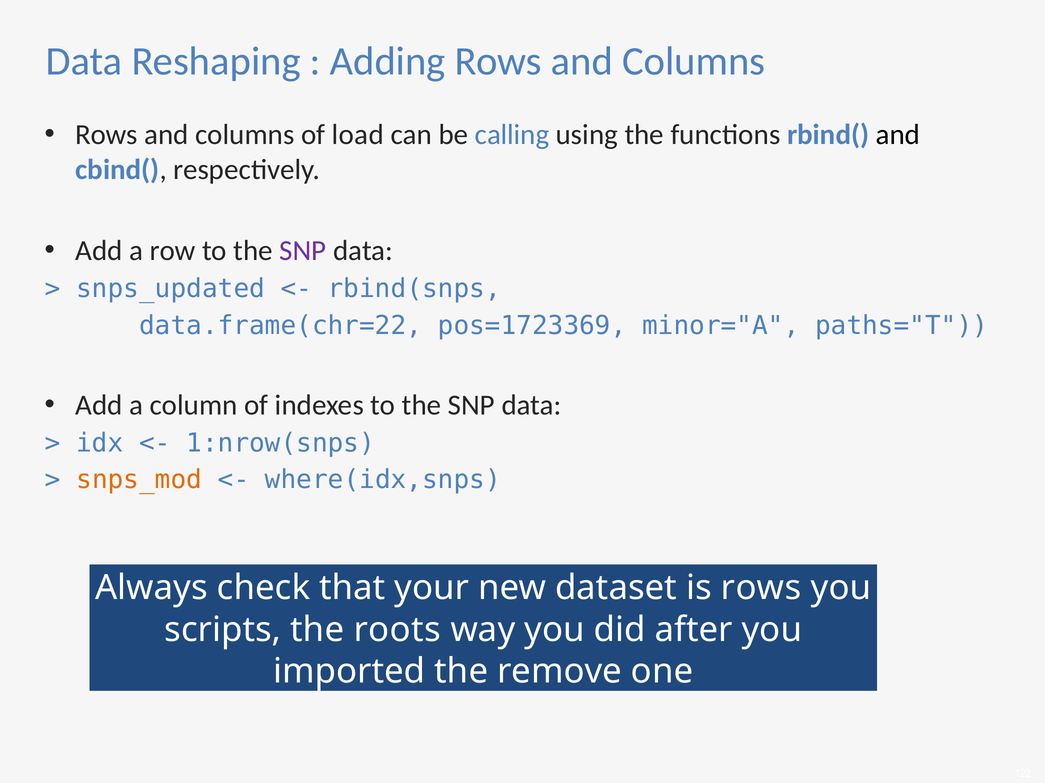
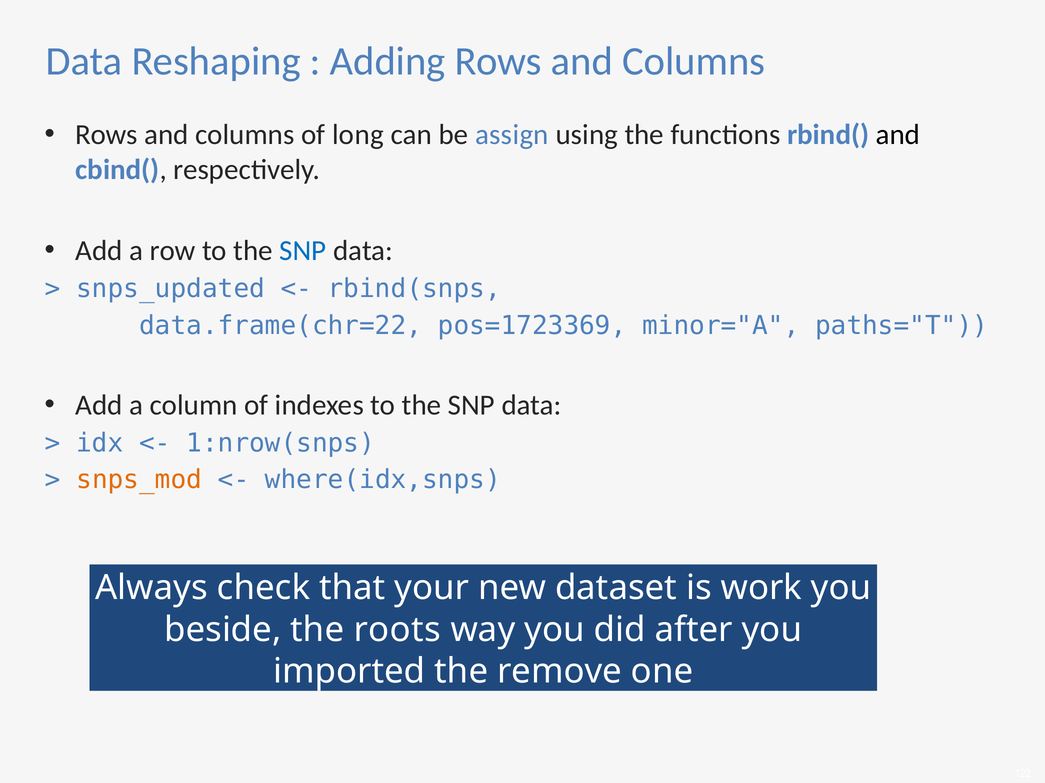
load: load -> long
calling: calling -> assign
SNP at (303, 251) colour: purple -> blue
is rows: rows -> work
scripts: scripts -> beside
